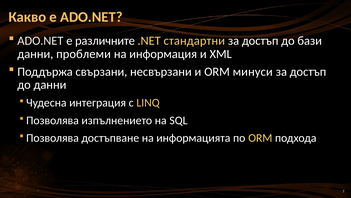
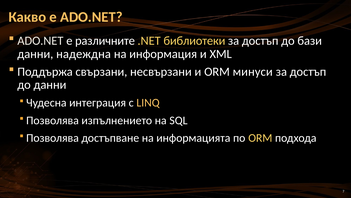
стандартни: стандартни -> библиотеки
проблеми: проблеми -> надеждна
